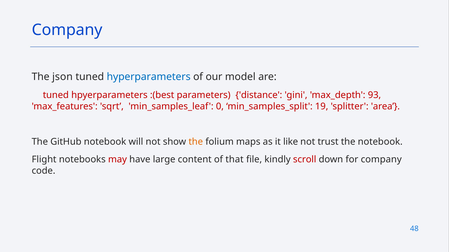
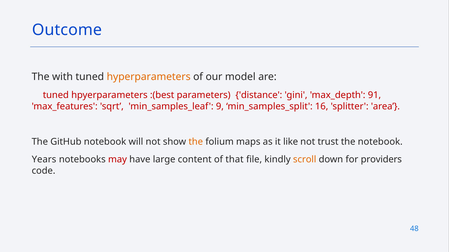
Company at (67, 30): Company -> Outcome
json: json -> with
hyperparameters colour: blue -> orange
93: 93 -> 91
0: 0 -> 9
19: 19 -> 16
Flight: Flight -> Years
scroll colour: red -> orange
for company: company -> providers
